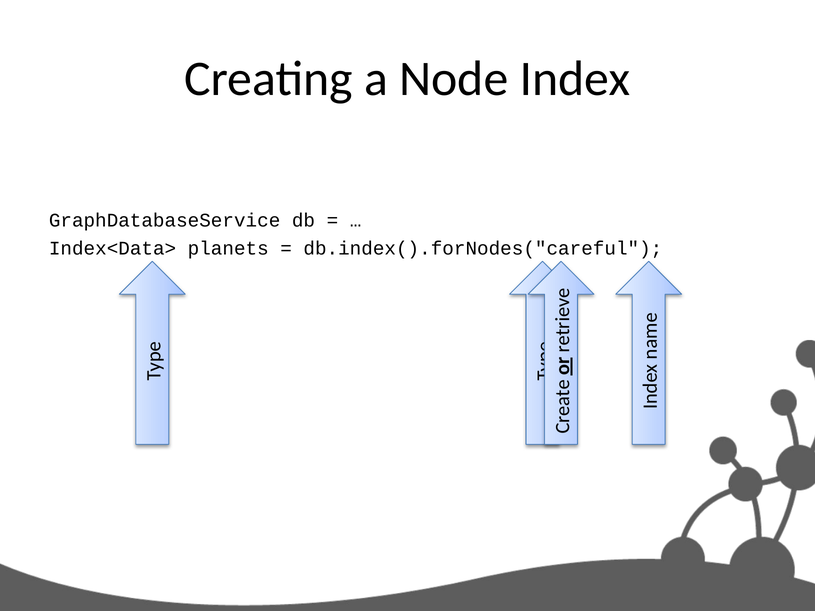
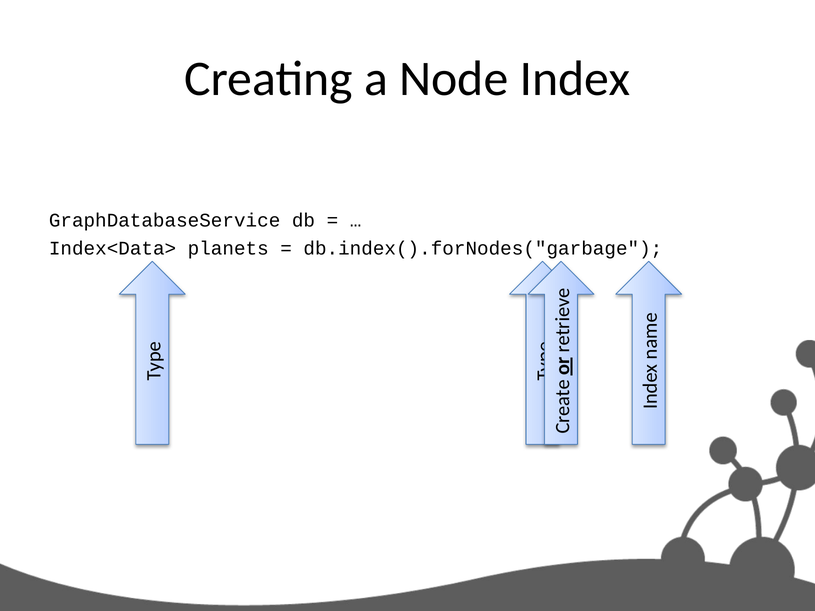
db.index().forNodes("careful: db.index().forNodes("careful -> db.index().forNodes("garbage
